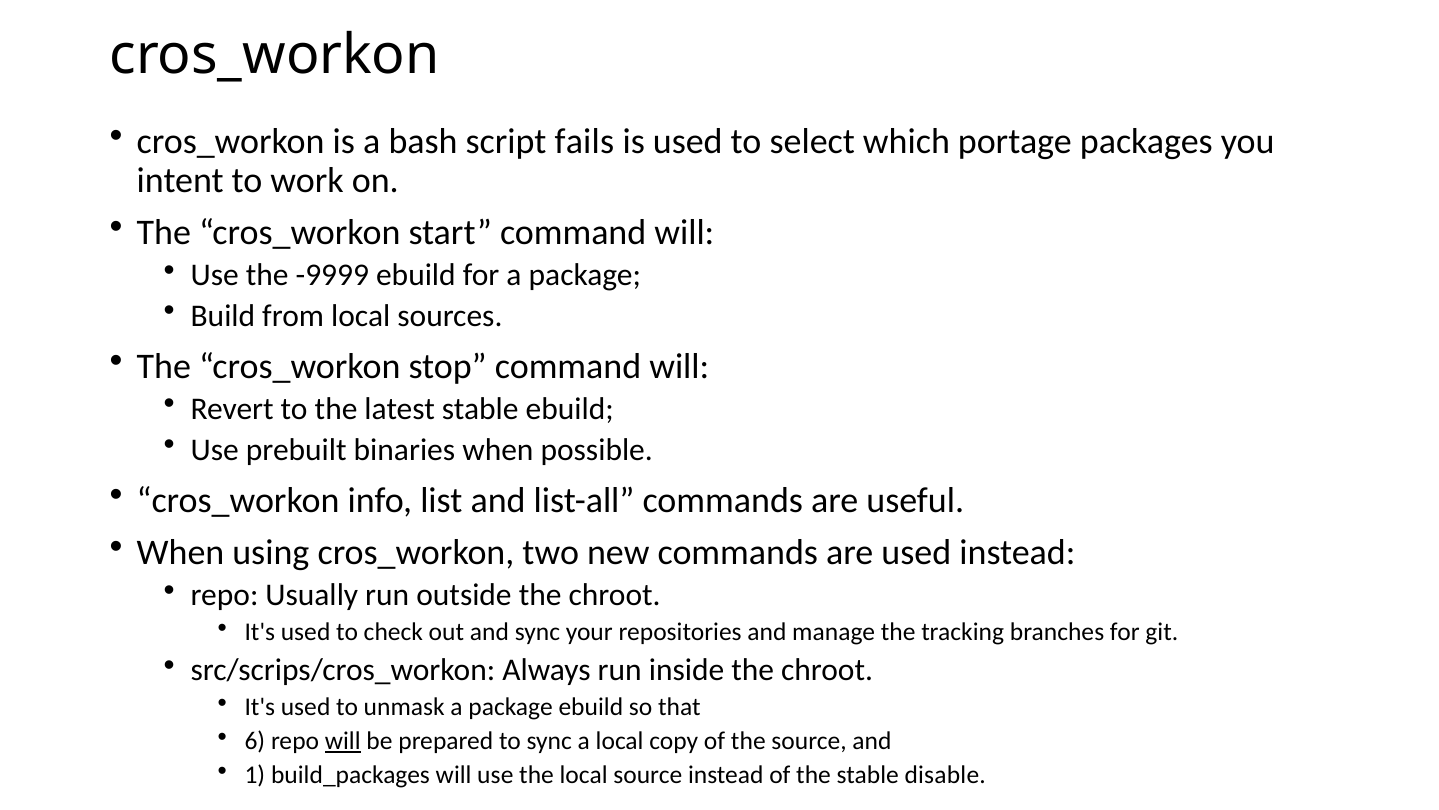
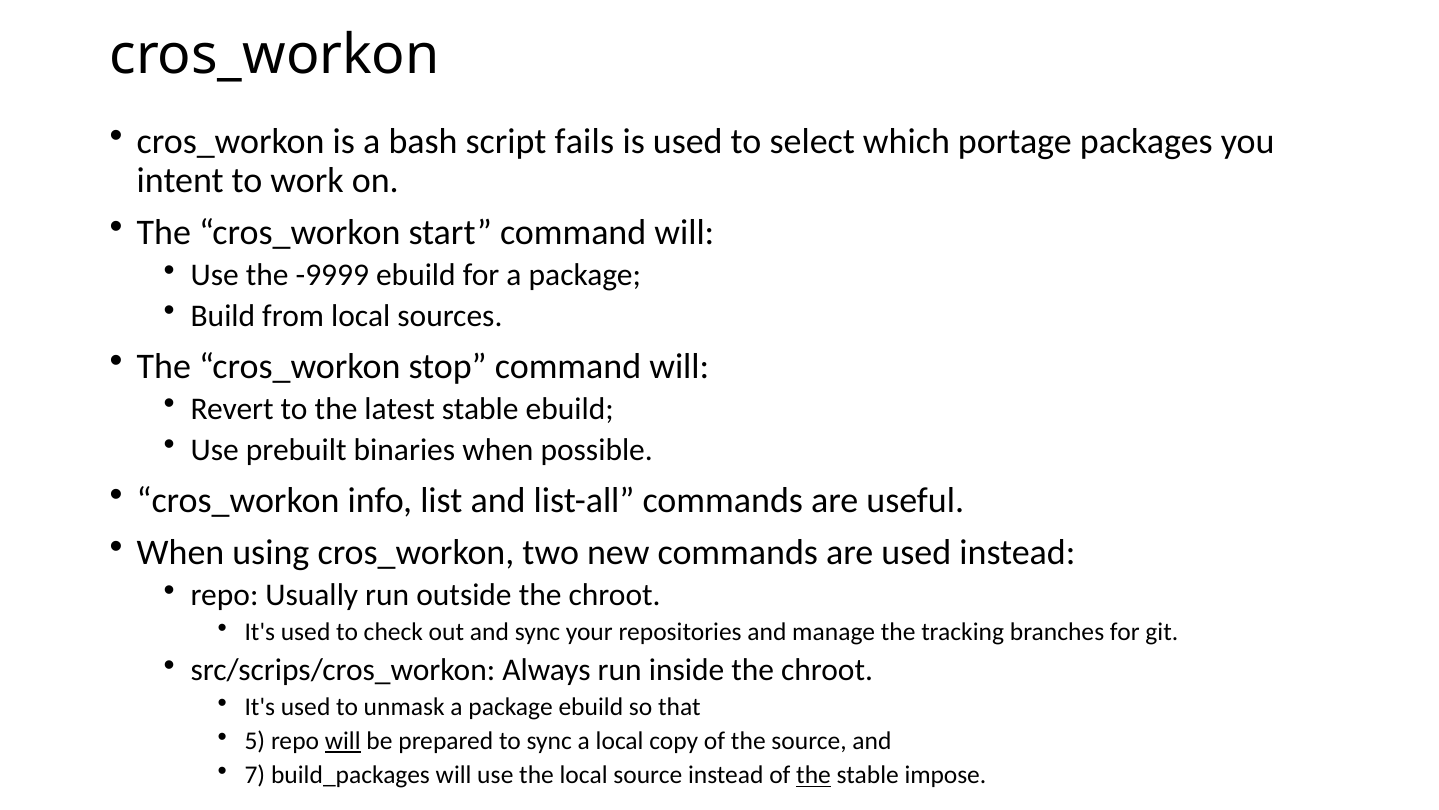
6: 6 -> 5
1: 1 -> 7
the at (814, 775) underline: none -> present
disable: disable -> impose
